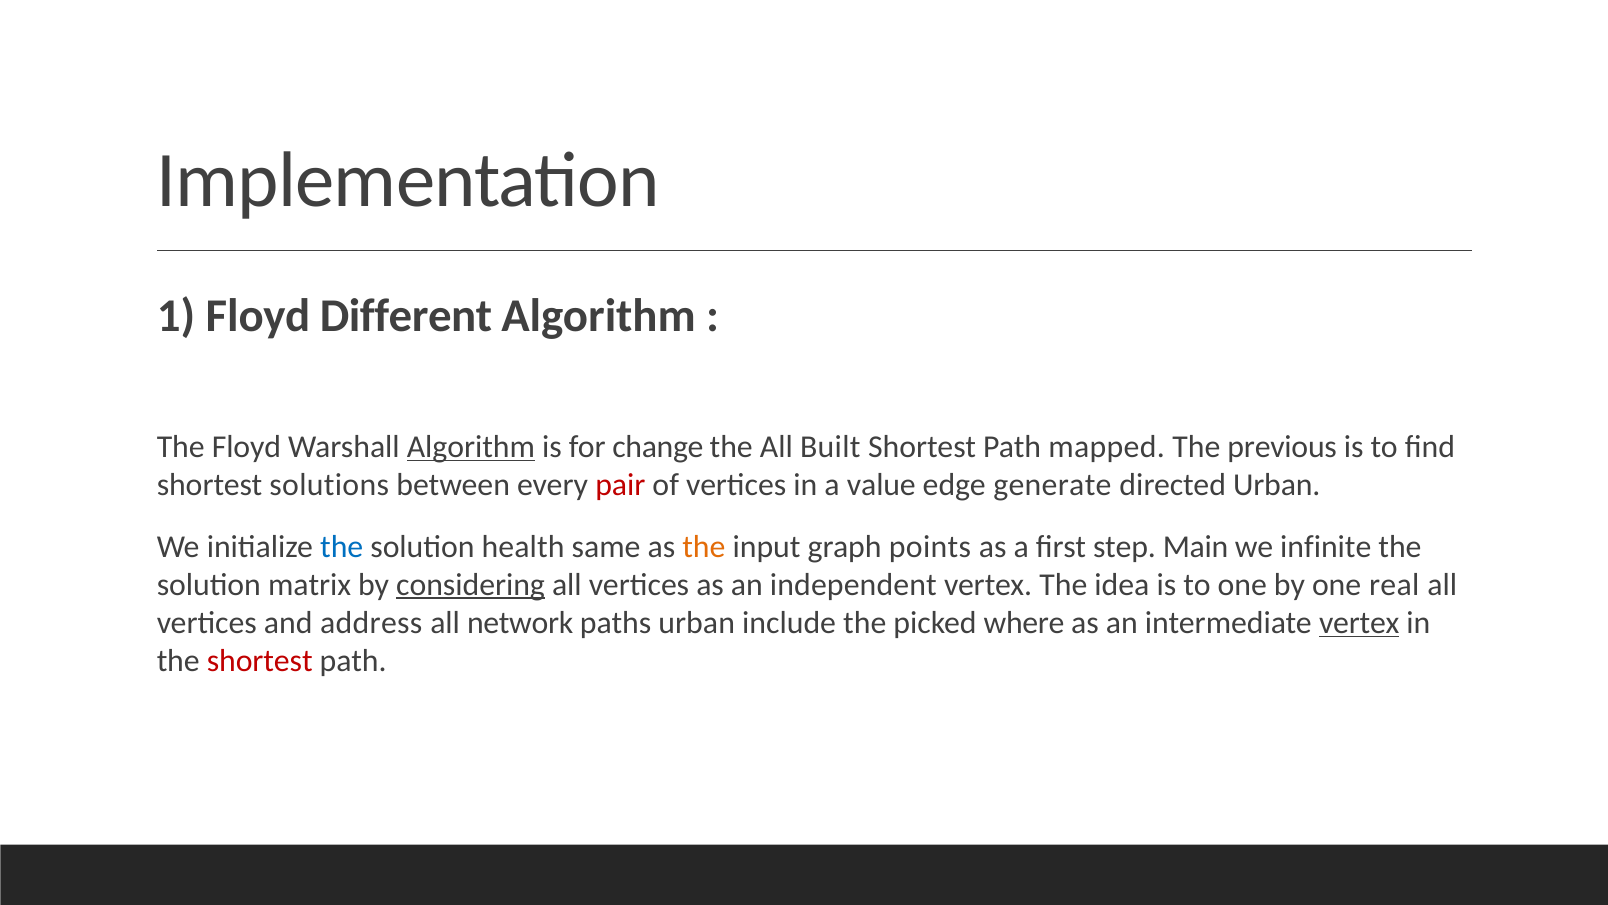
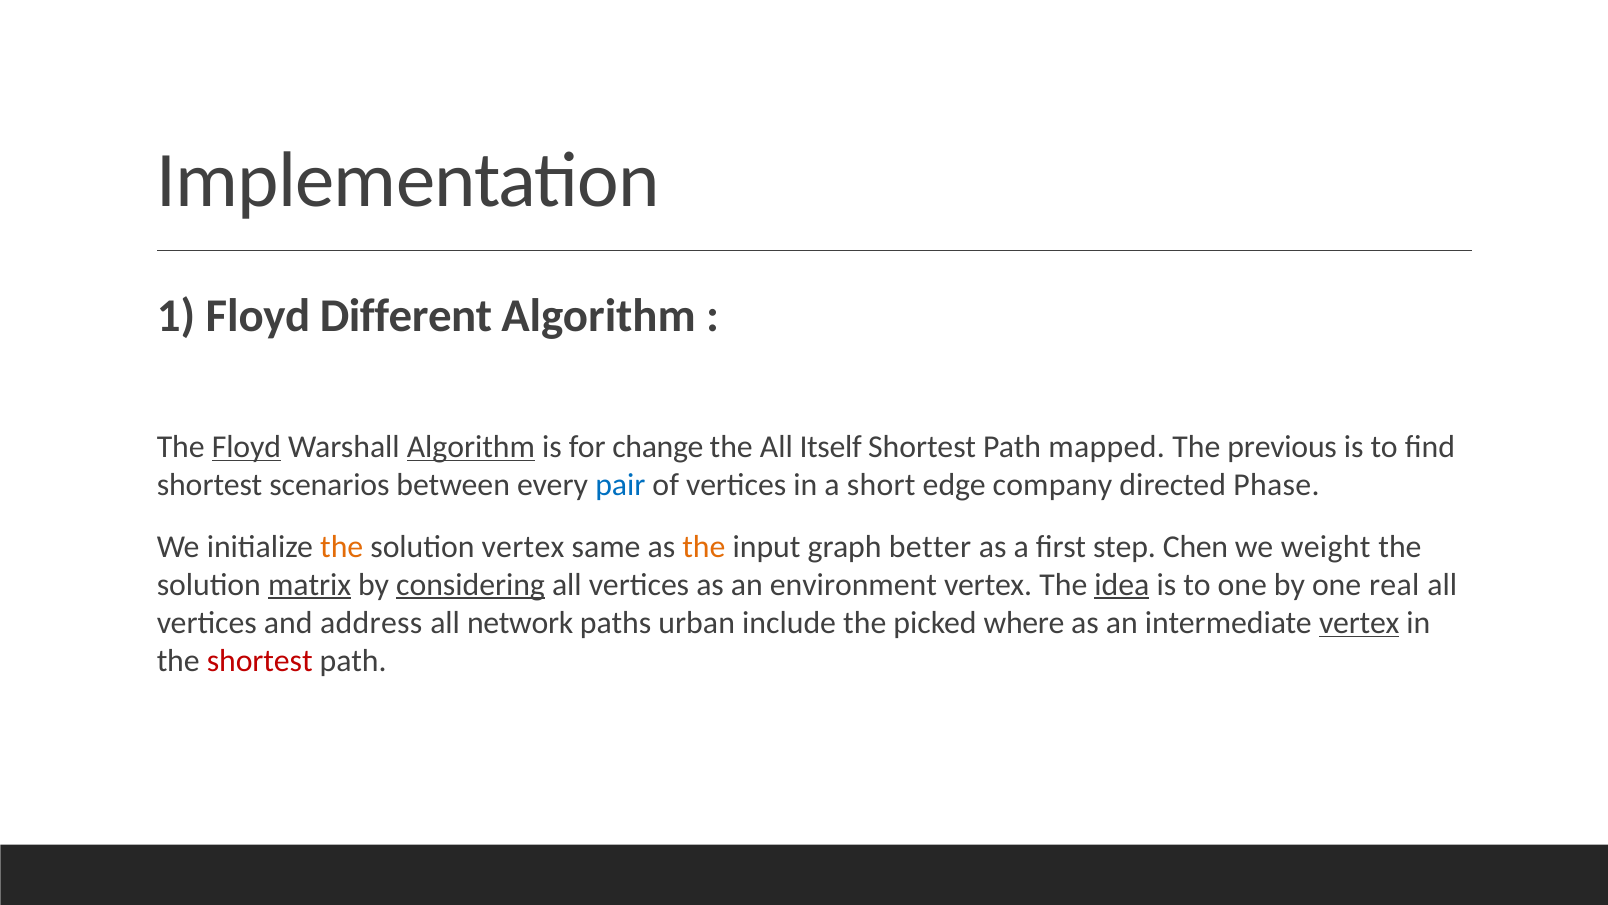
Floyd at (246, 447) underline: none -> present
Built: Built -> Itself
solutions: solutions -> scenarios
pair colour: red -> blue
value: value -> short
generate: generate -> company
directed Urban: Urban -> Phase
the at (342, 546) colour: blue -> orange
solution health: health -> vertex
points: points -> better
Main: Main -> Chen
infinite: infinite -> weight
matrix underline: none -> present
independent: independent -> environment
idea underline: none -> present
